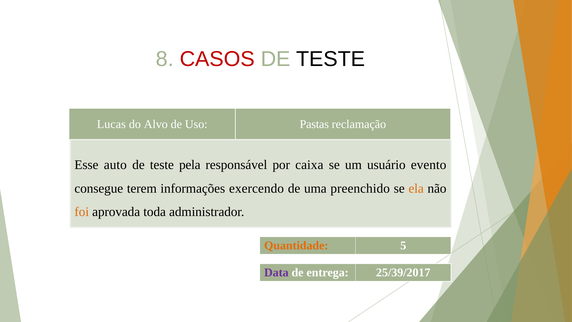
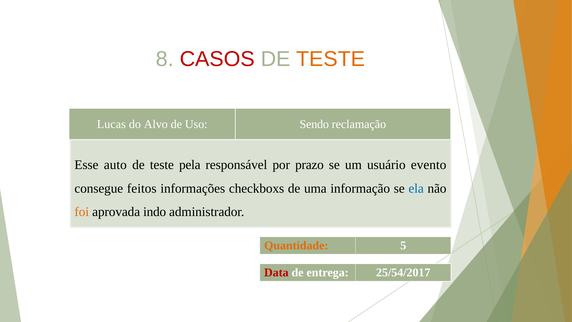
TESTE at (331, 59) colour: black -> orange
Pastas: Pastas -> Sendo
caixa: caixa -> prazo
terem: terem -> feitos
exercendo: exercendo -> checkboxs
preenchido: preenchido -> informação
ela colour: orange -> blue
toda: toda -> indo
Data colour: purple -> red
25/39/2017: 25/39/2017 -> 25/54/2017
